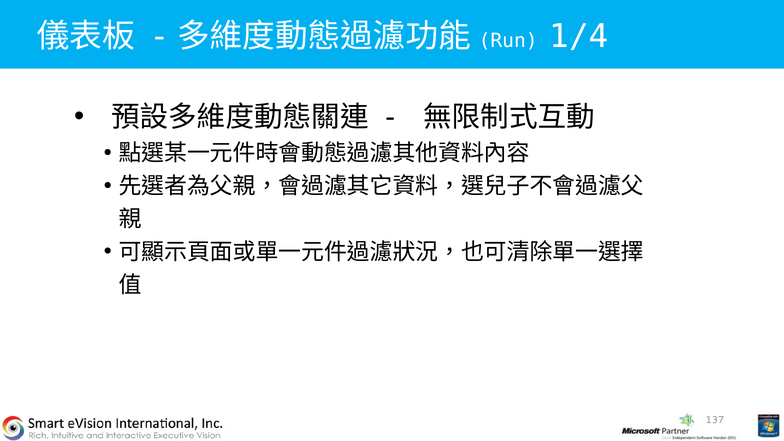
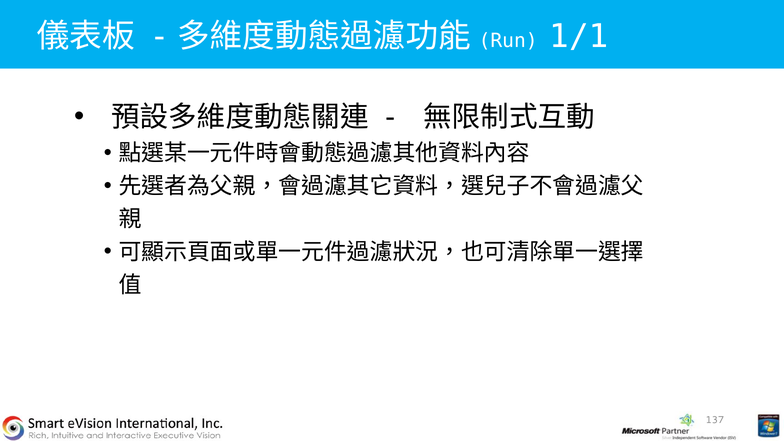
1/4: 1/4 -> 1/1
